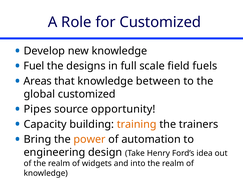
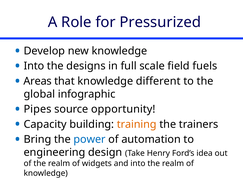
for Customized: Customized -> Pressurized
Fuel at (34, 66): Fuel -> Into
between: between -> different
global customized: customized -> infographic
power colour: orange -> blue
